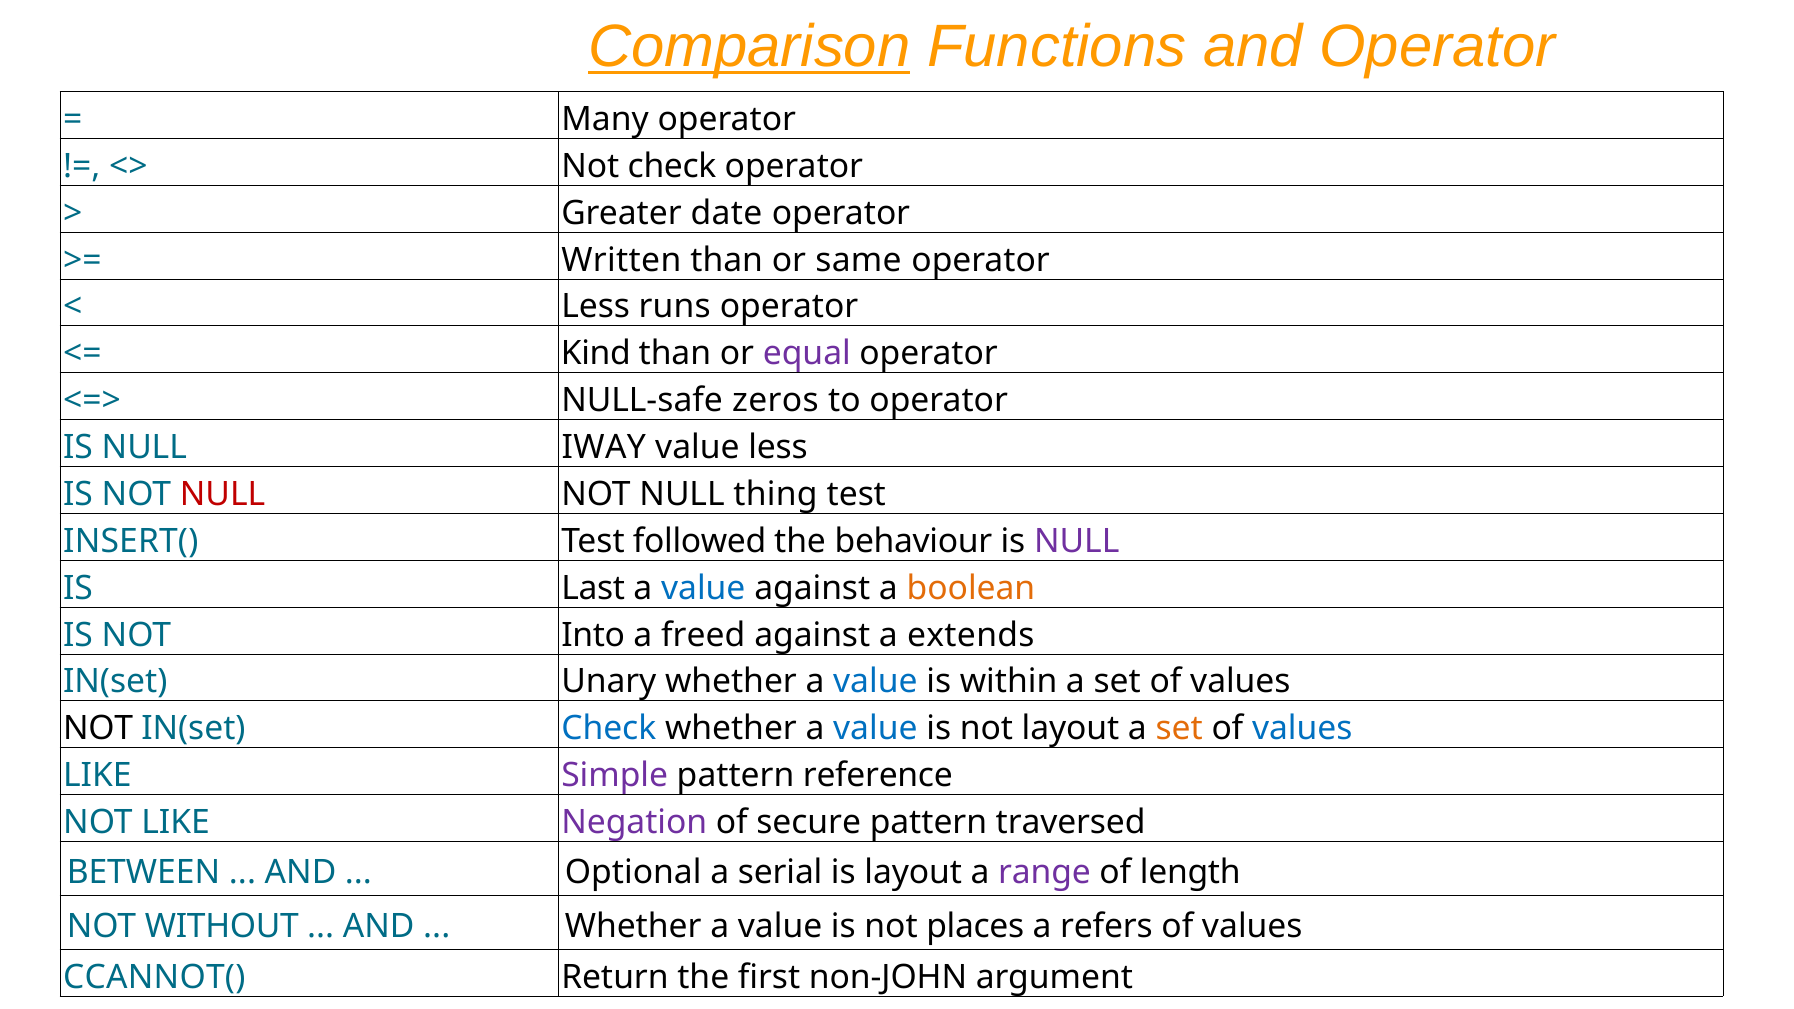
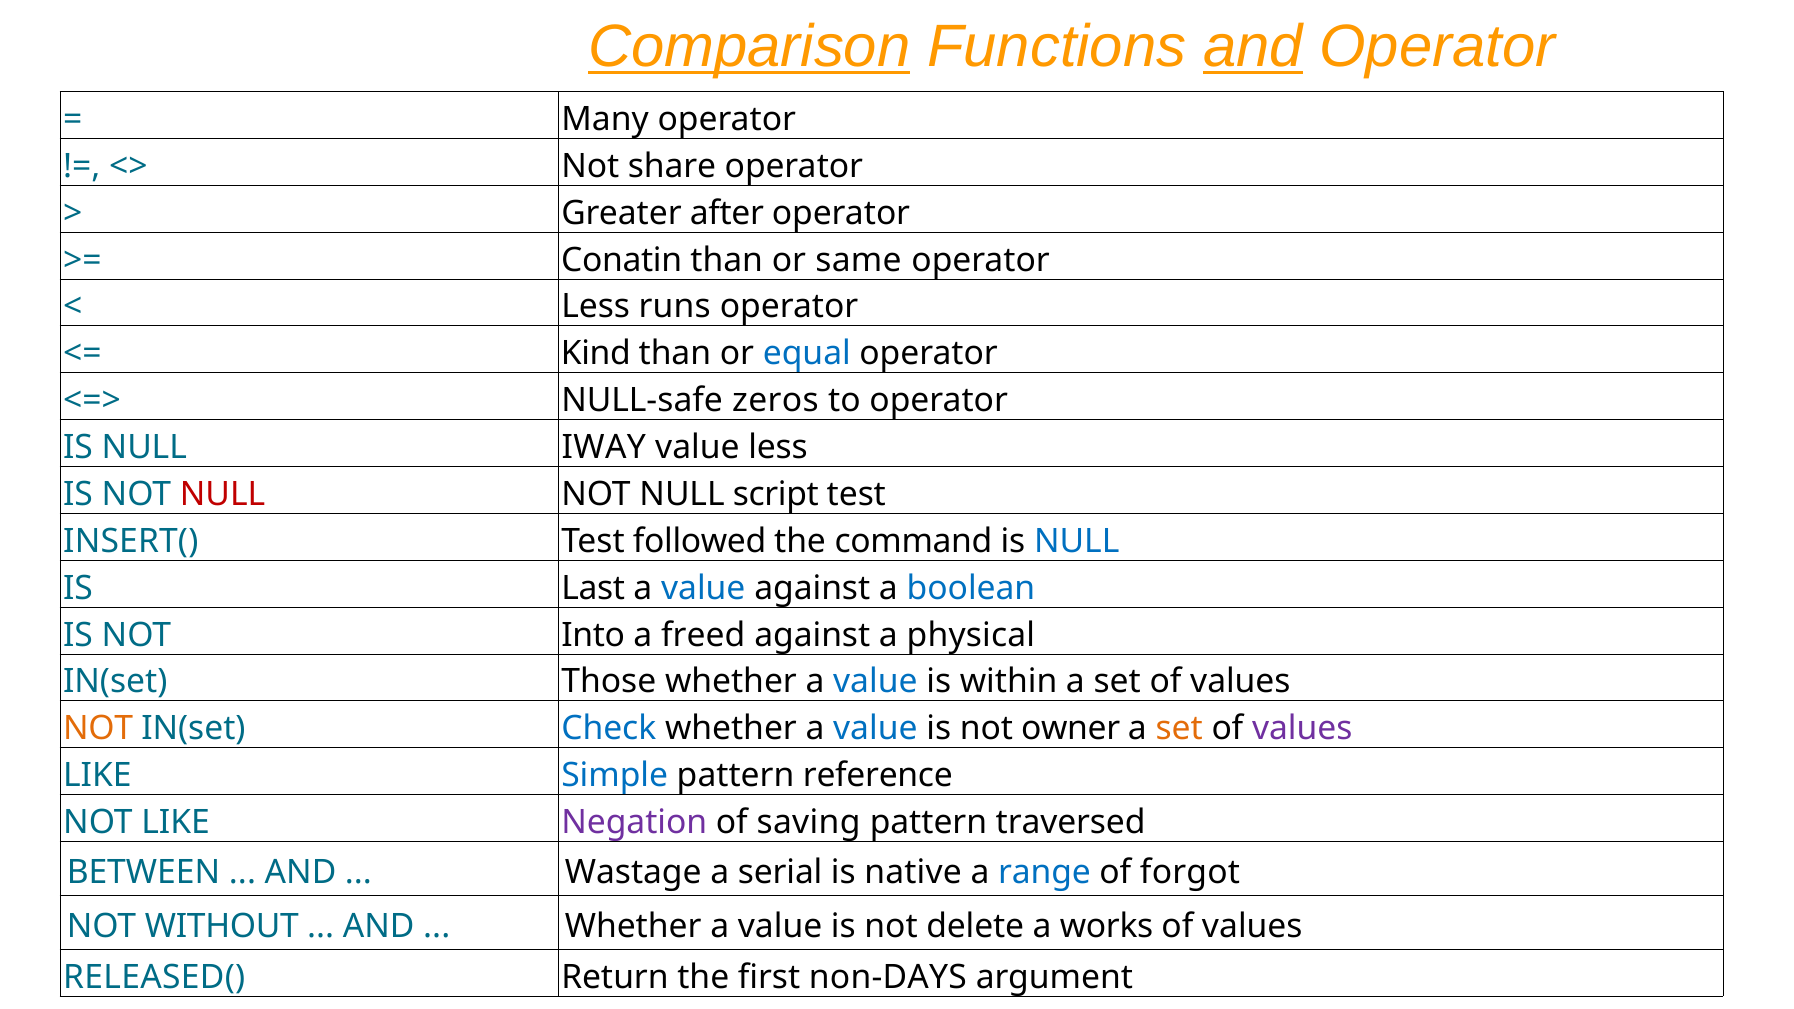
and at (1253, 47) underline: none -> present
Not check: check -> share
date: date -> after
Written: Written -> Conatin
equal colour: purple -> blue
thing: thing -> script
behaviour: behaviour -> command
NULL at (1077, 541) colour: purple -> blue
boolean colour: orange -> blue
extends: extends -> physical
Unary: Unary -> Those
NOT at (98, 729) colour: black -> orange
not layout: layout -> owner
values at (1302, 729) colour: blue -> purple
Simple colour: purple -> blue
secure: secure -> saving
Optional: Optional -> Wastage
is layout: layout -> native
range colour: purple -> blue
length: length -> forgot
places: places -> delete
refers: refers -> works
CCANNOT(: CCANNOT( -> RELEASED(
non-JOHN: non-JOHN -> non-DAYS
